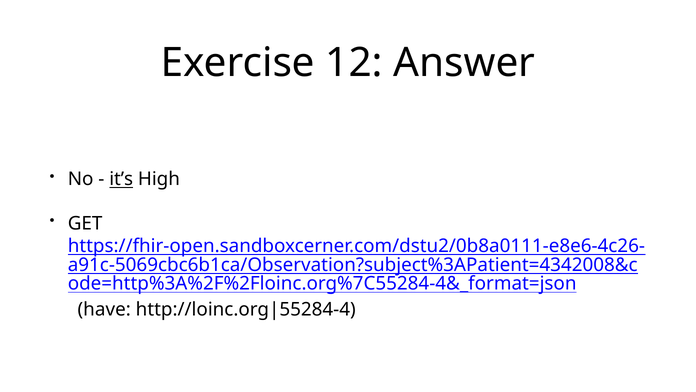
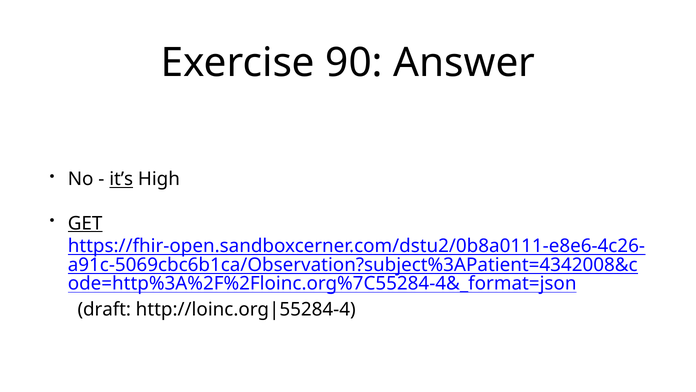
12: 12 -> 90
GET underline: none -> present
have: have -> draft
